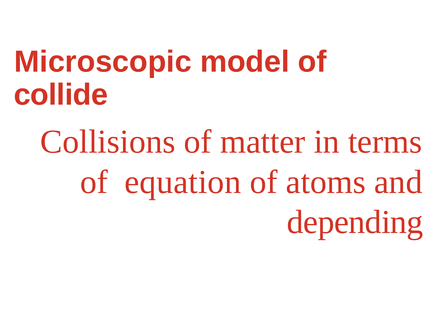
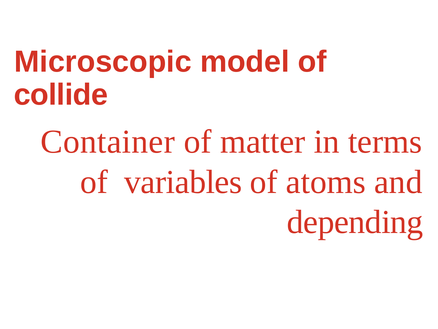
Collisions: Collisions -> Container
equation: equation -> variables
